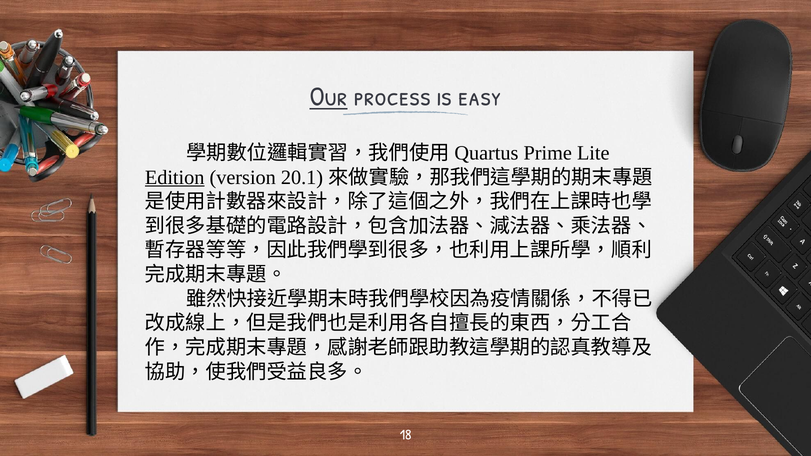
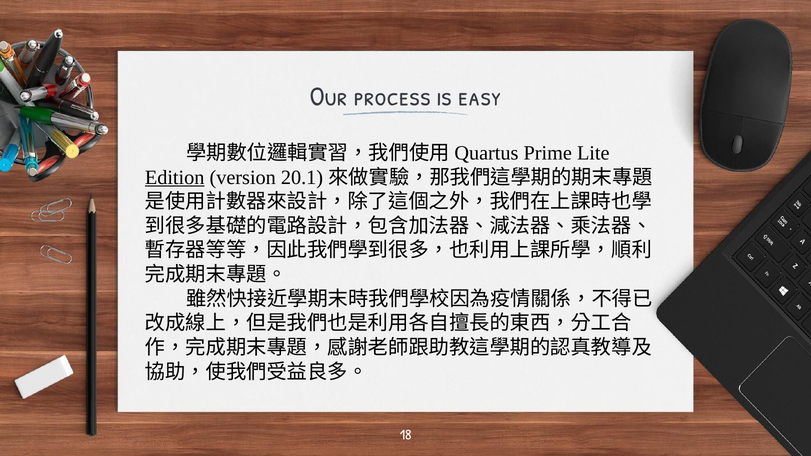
Our underline: present -> none
